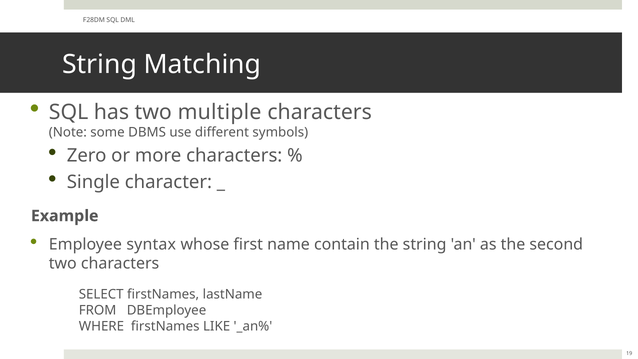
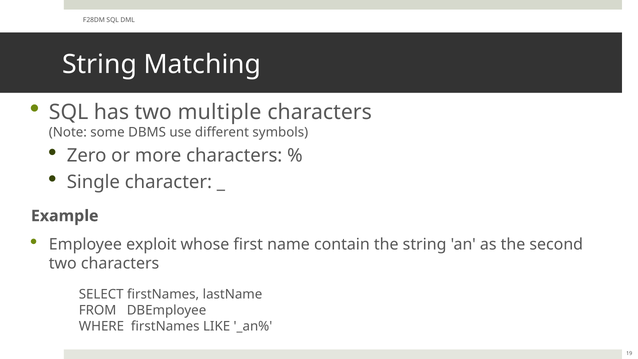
syntax: syntax -> exploit
